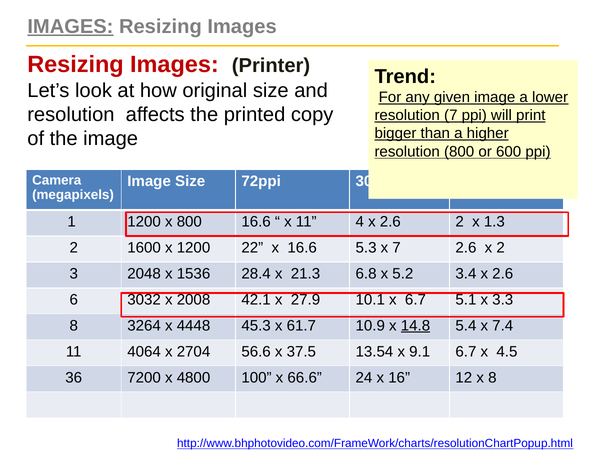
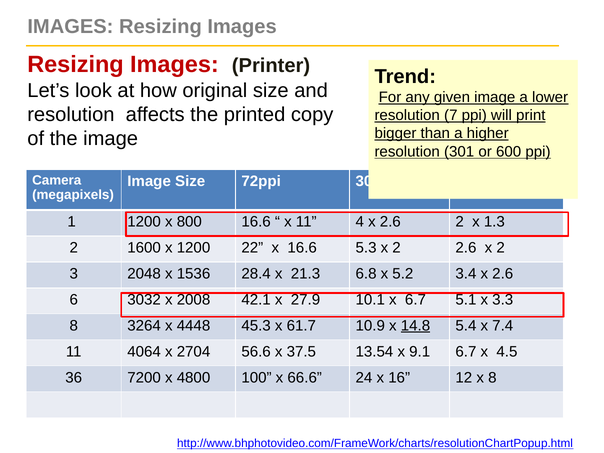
IMAGES at (70, 27) underline: present -> none
resolution 800: 800 -> 301
5.3 x 7: 7 -> 2
